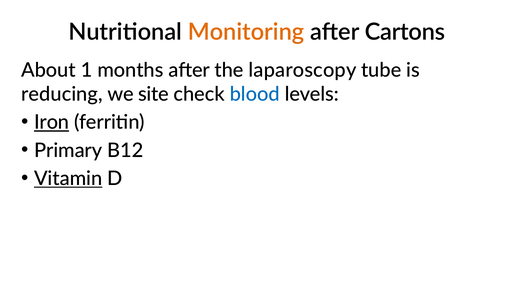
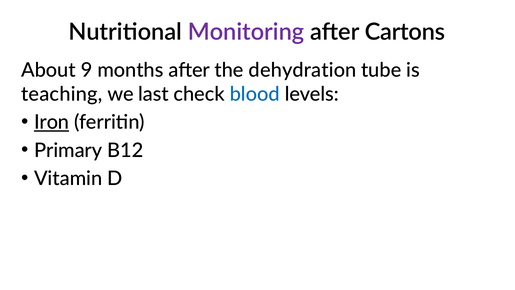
Monitoring colour: orange -> purple
1: 1 -> 9
laparoscopy: laparoscopy -> dehydration
reducing: reducing -> teaching
site: site -> last
Vitamin underline: present -> none
